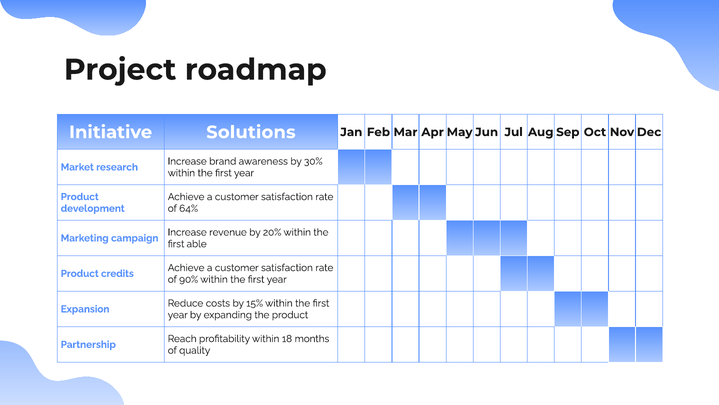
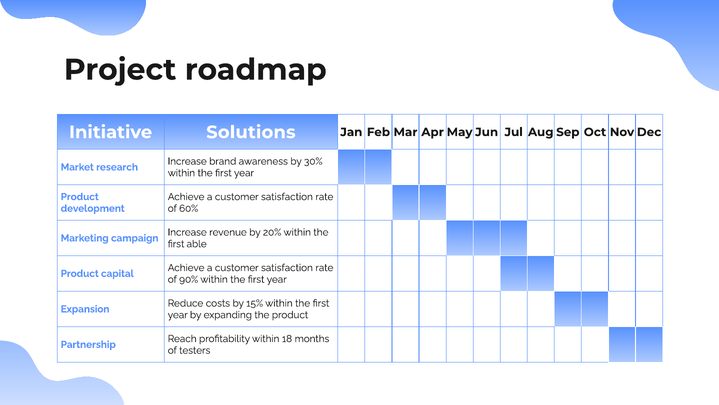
64%: 64% -> 60%
credits: credits -> capital
quality: quality -> testers
